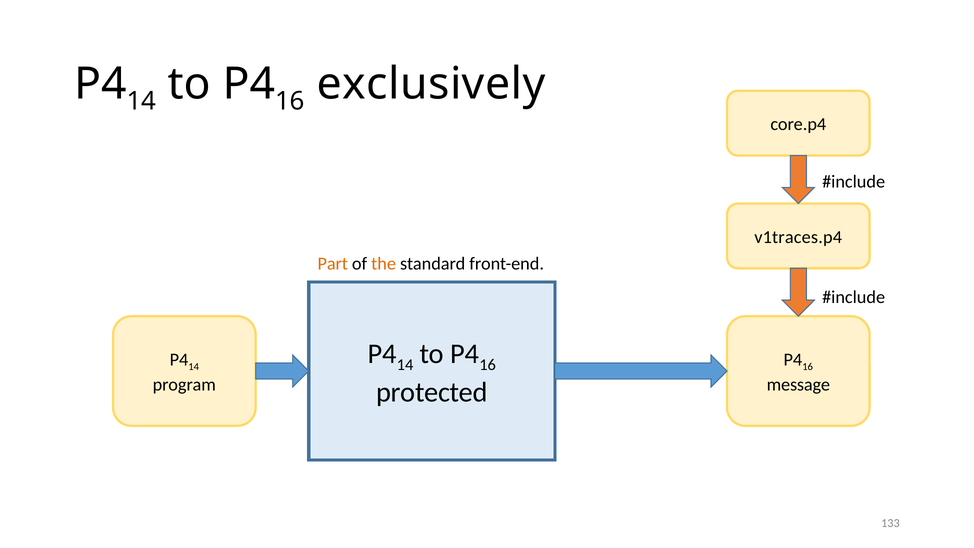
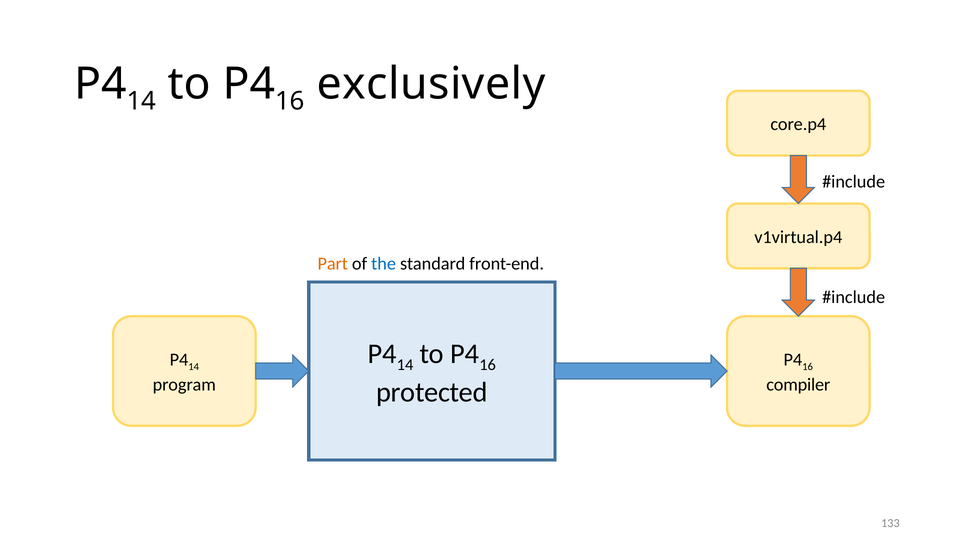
v1traces.p4: v1traces.p4 -> v1virtual.p4
the colour: orange -> blue
message: message -> compiler
